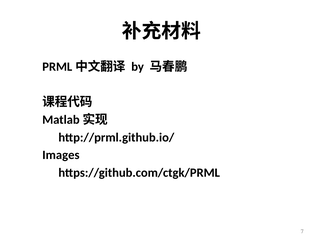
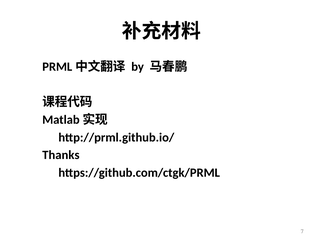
Images: Images -> Thanks
